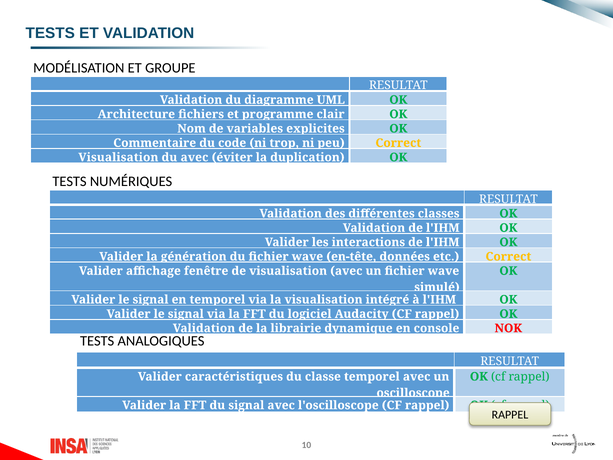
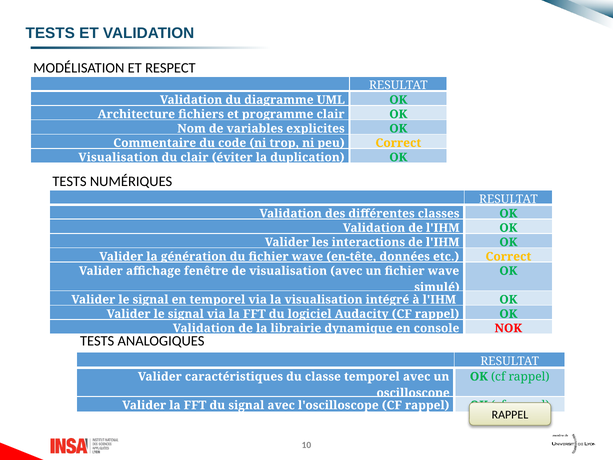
GROUPE: GROUPE -> RESPECT
du avec: avec -> clair
